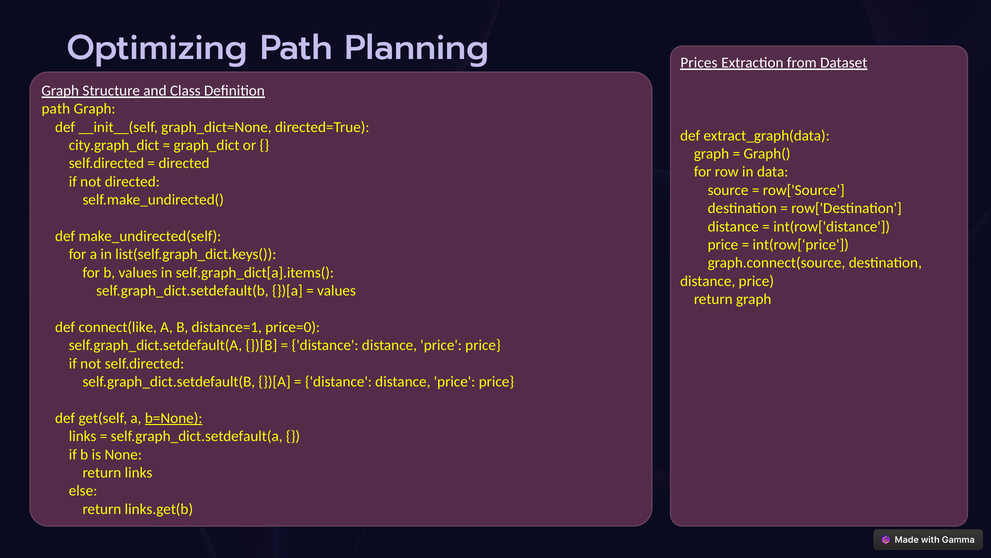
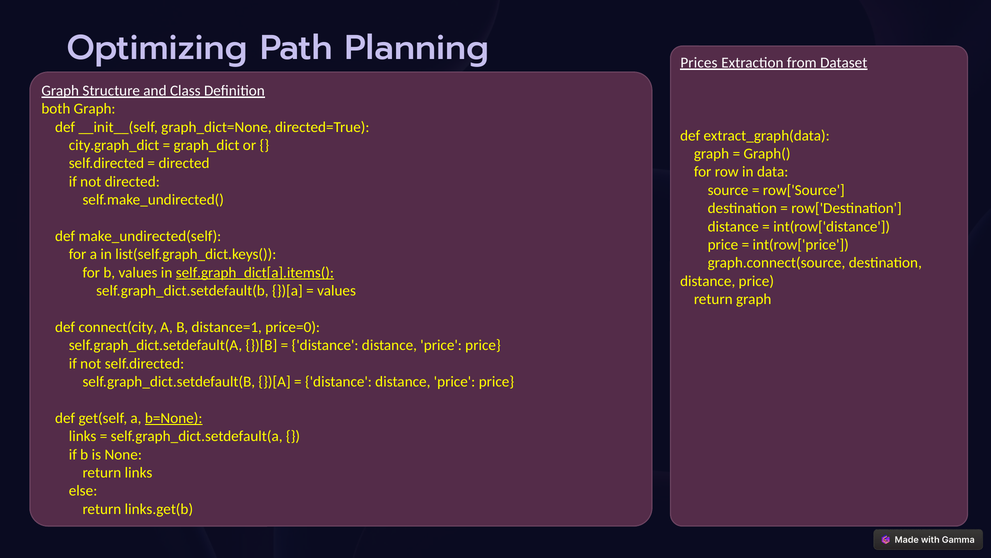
path at (56, 109): path -> both
self.graph_dict[a].items( underline: none -> present
connect(like: connect(like -> connect(city
